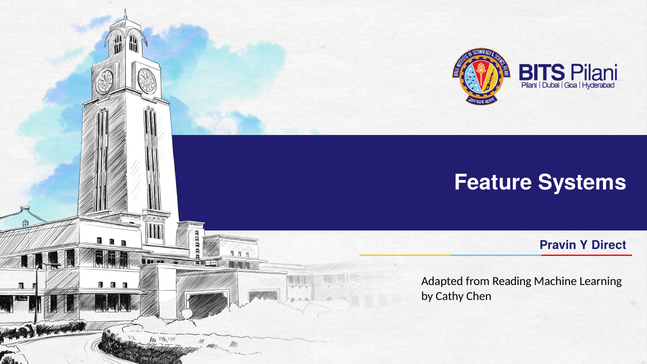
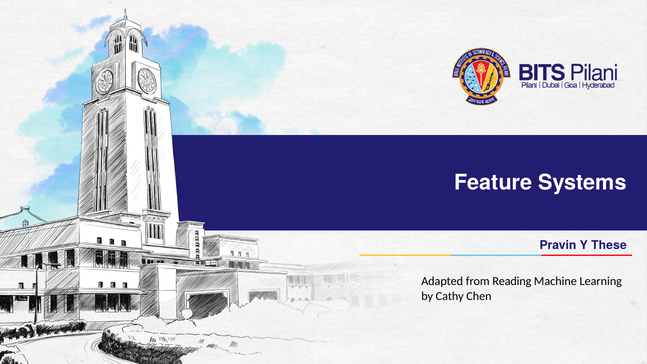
Direct: Direct -> These
